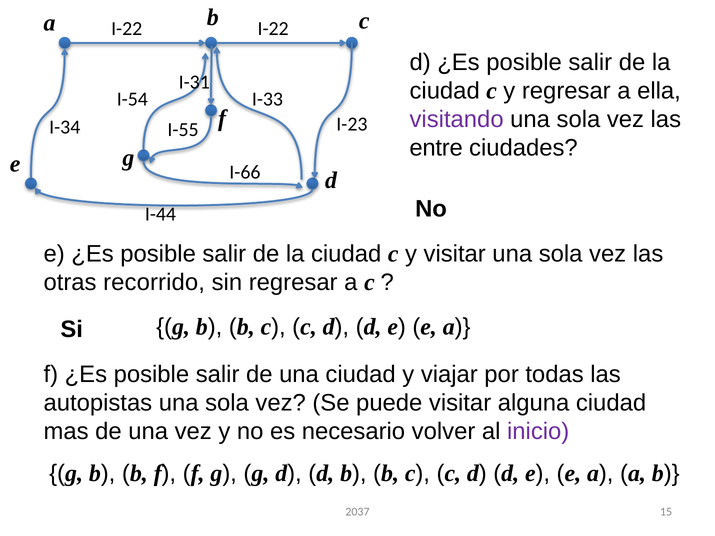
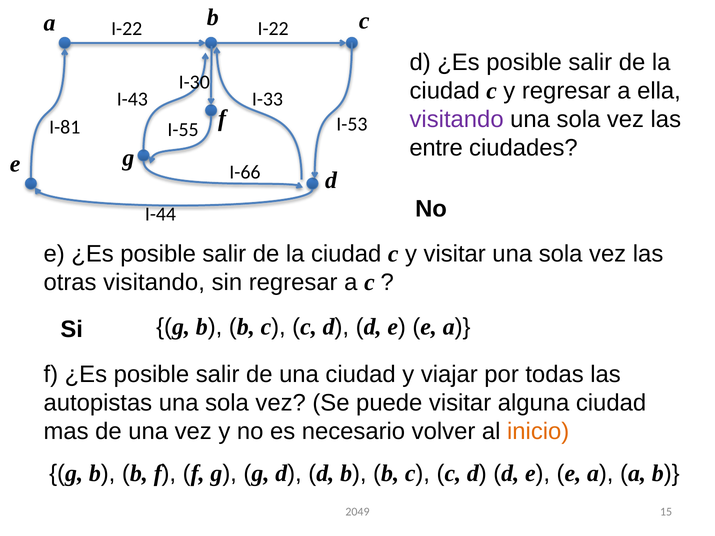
I-31: I-31 -> I-30
I-54: I-54 -> I-43
I-23: I-23 -> I-53
I-34: I-34 -> I-81
otras recorrido: recorrido -> visitando
inicio colour: purple -> orange
2037: 2037 -> 2049
